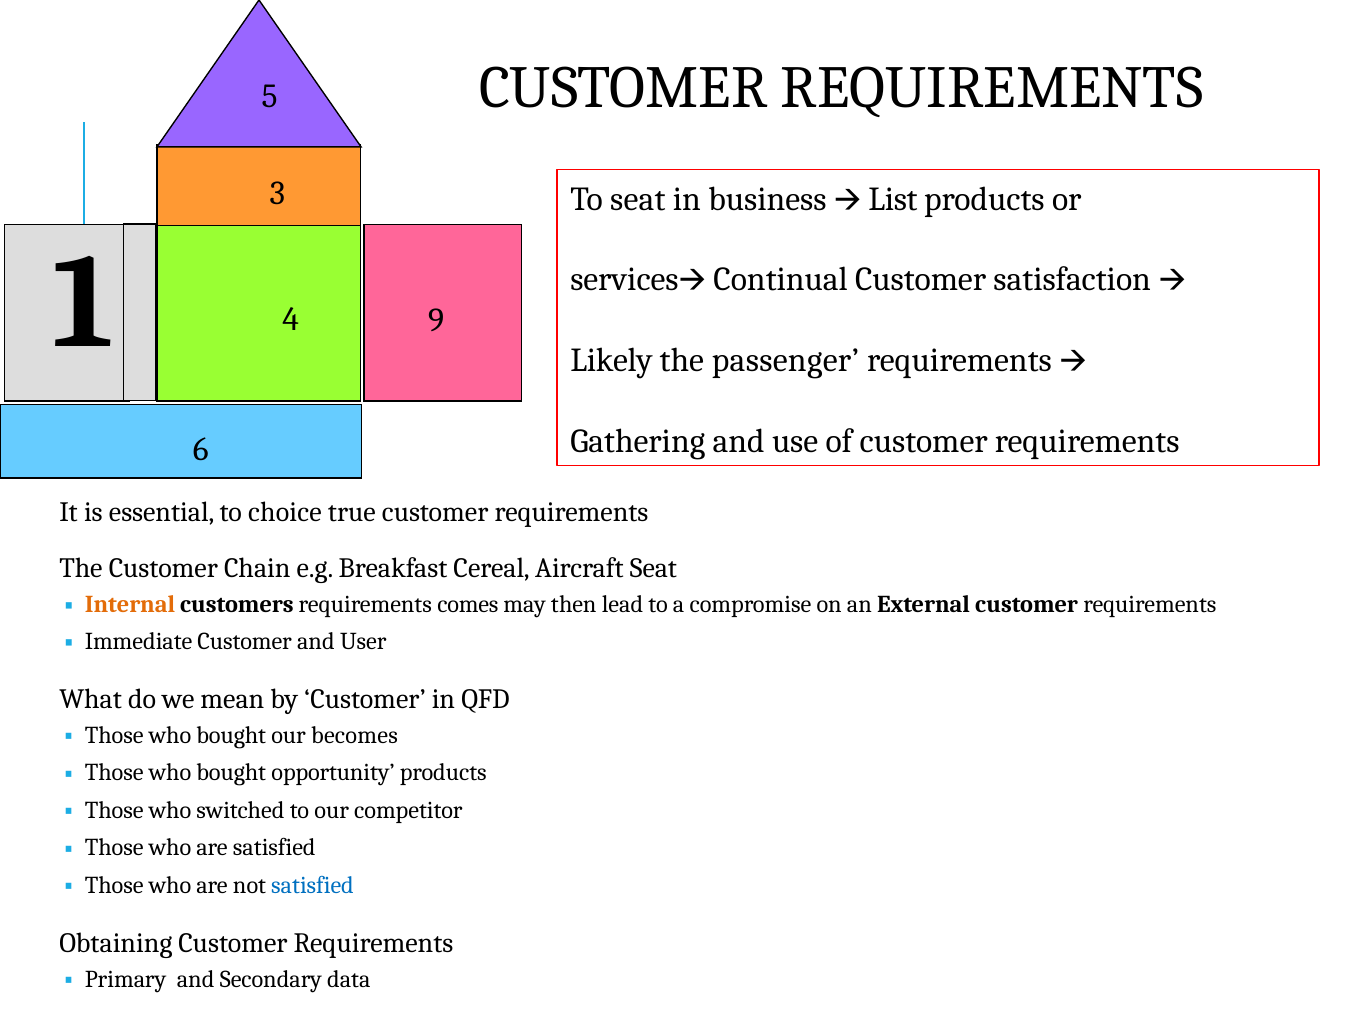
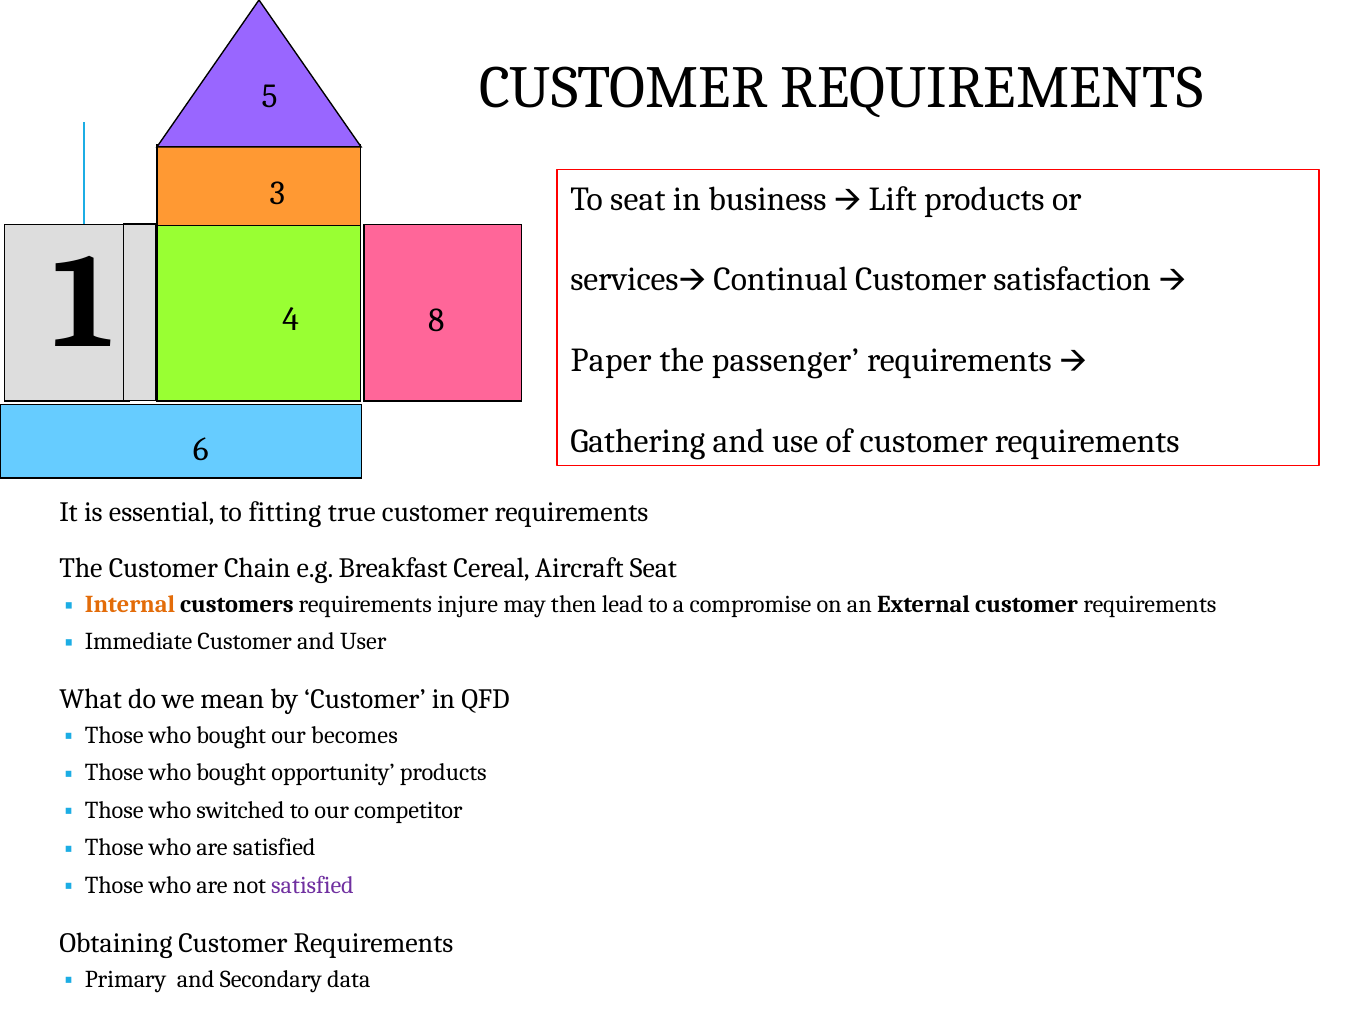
List: List -> Lift
9: 9 -> 8
Likely: Likely -> Paper
choice: choice -> fitting
comes: comes -> injure
satisfied at (313, 885) colour: blue -> purple
